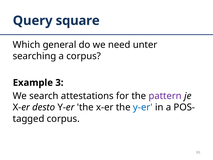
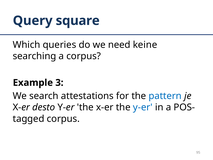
general: general -> queries
unter: unter -> keine
pattern colour: purple -> blue
